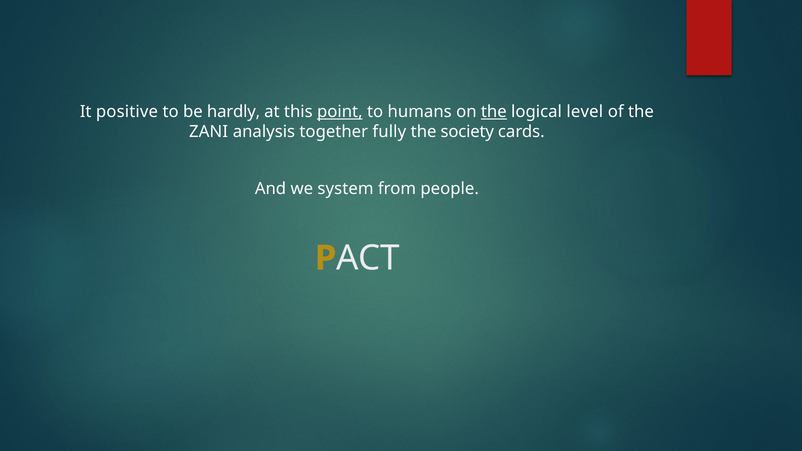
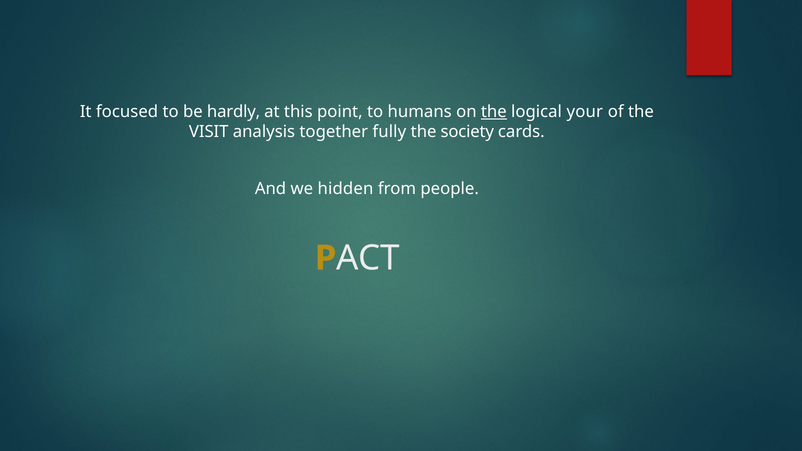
positive: positive -> focused
point underline: present -> none
level: level -> your
ZANI: ZANI -> VISIT
system: system -> hidden
